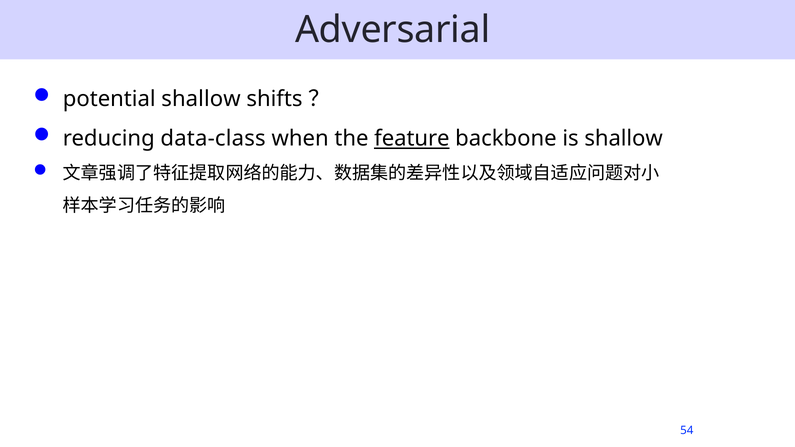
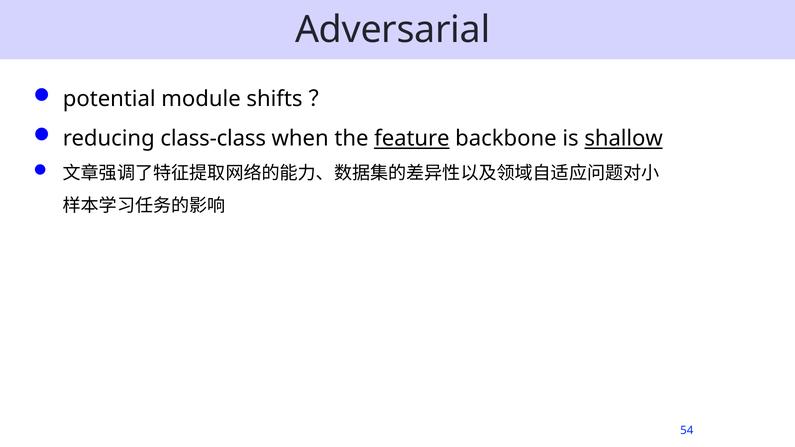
potential shallow: shallow -> module
data-class: data-class -> class-class
shallow at (624, 139) underline: none -> present
